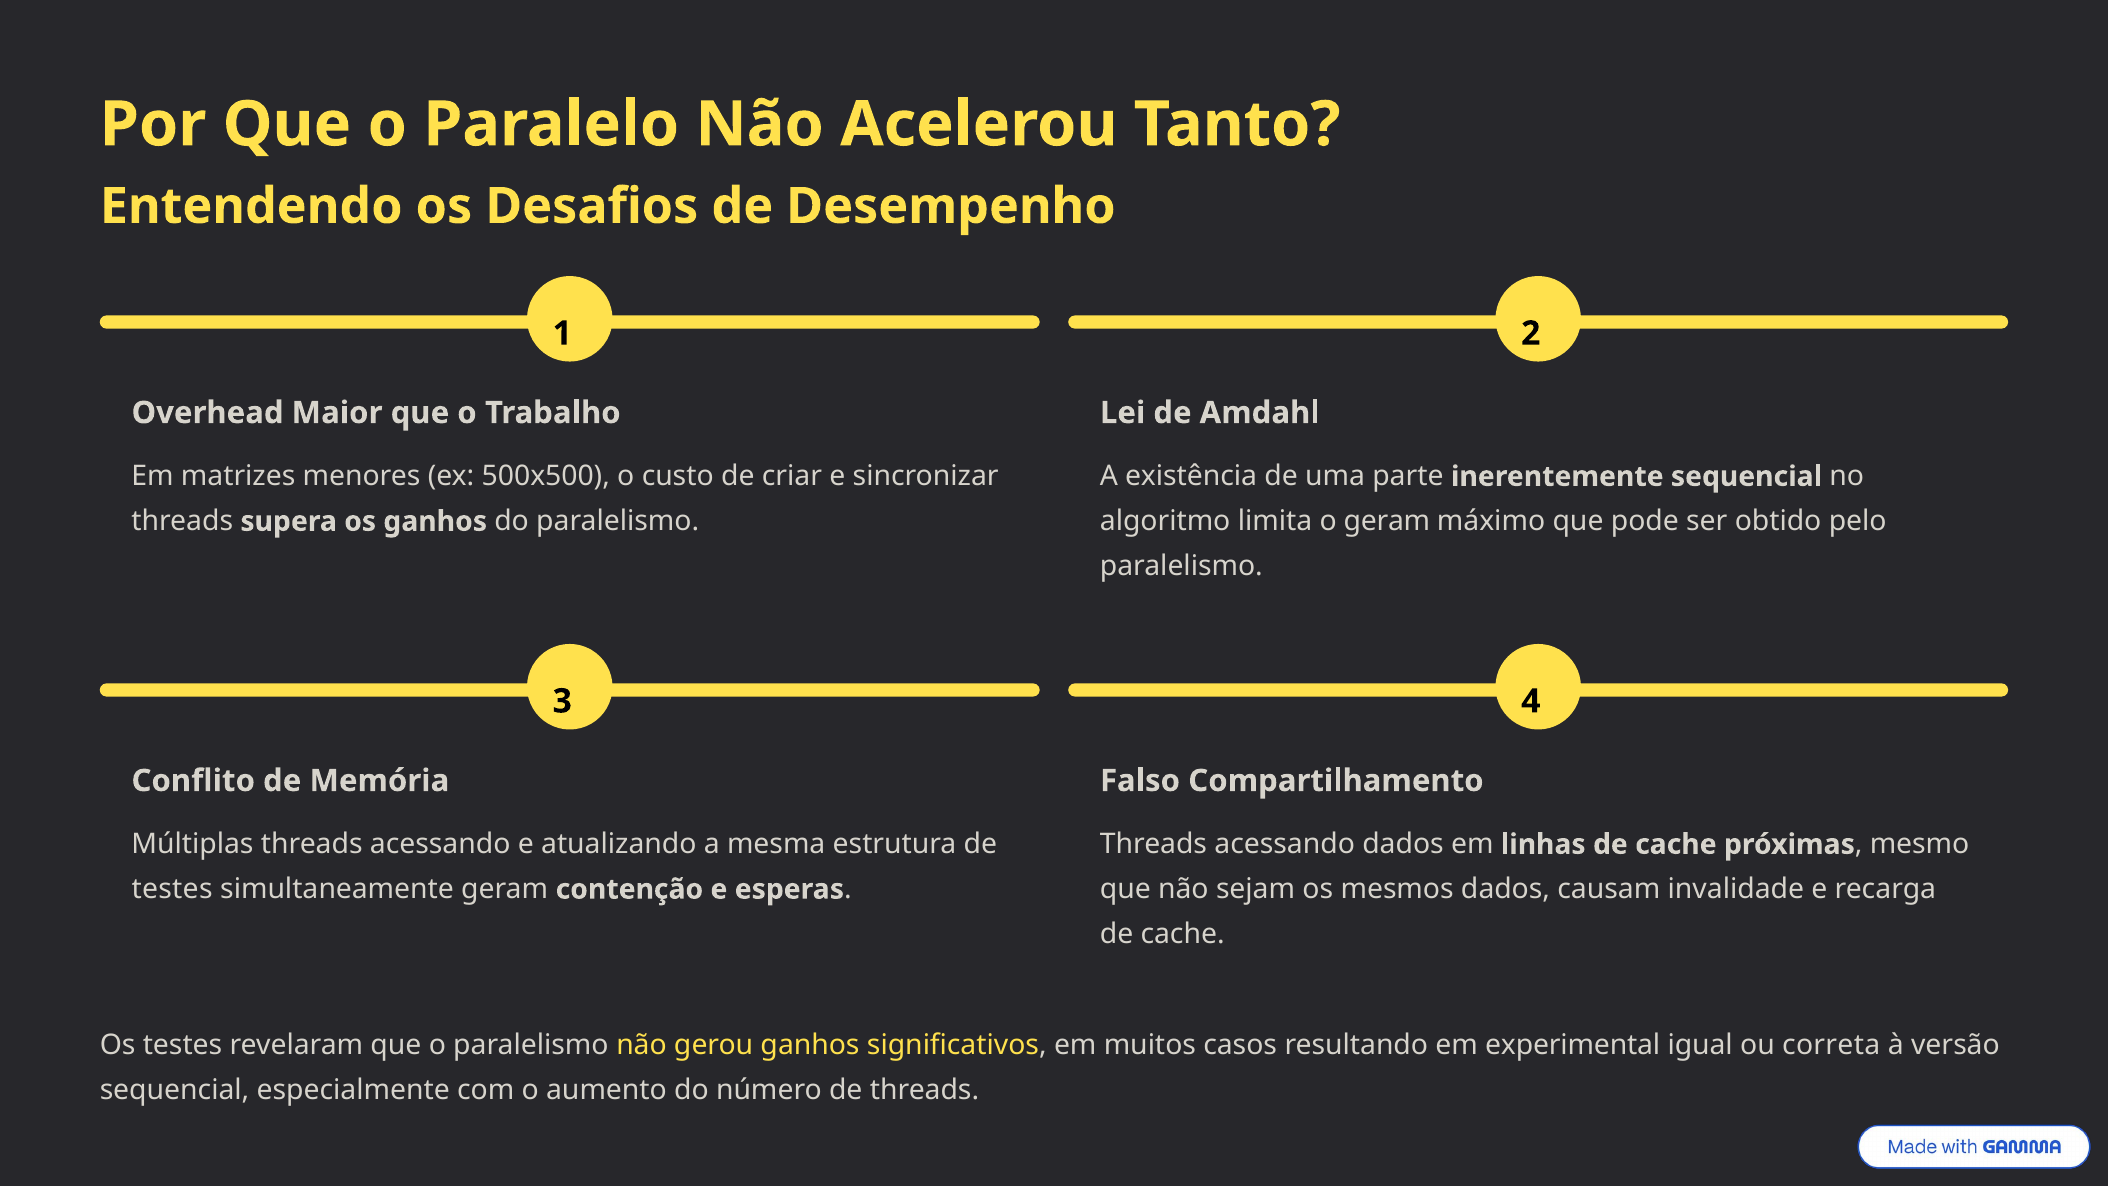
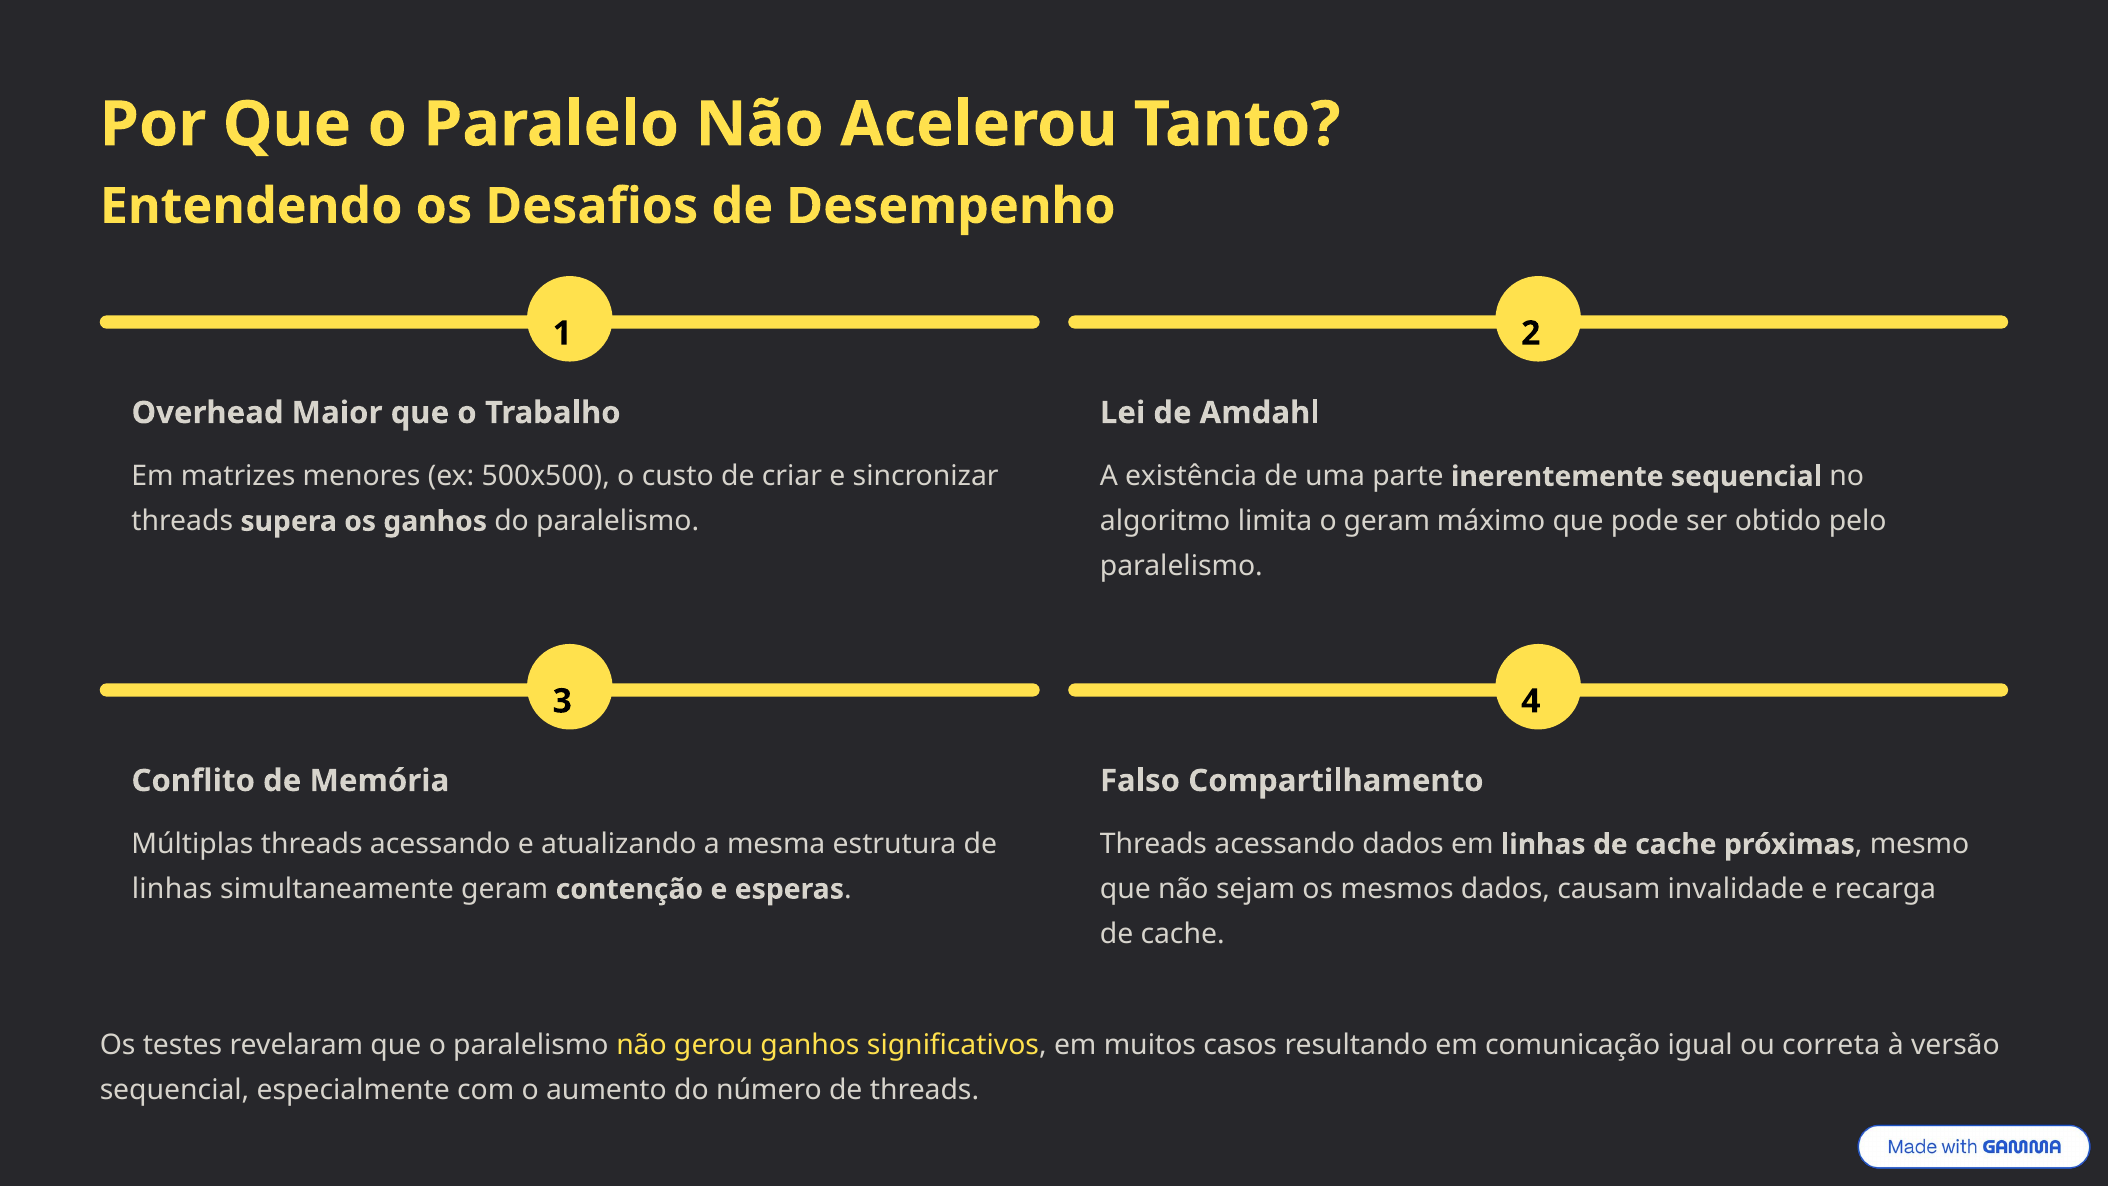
testes at (172, 889): testes -> linhas
experimental: experimental -> comunicação
